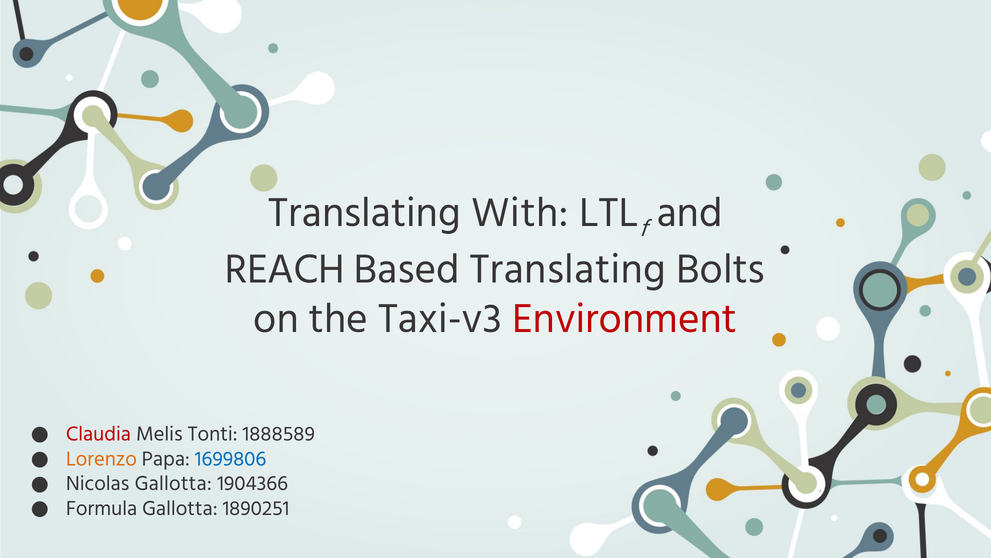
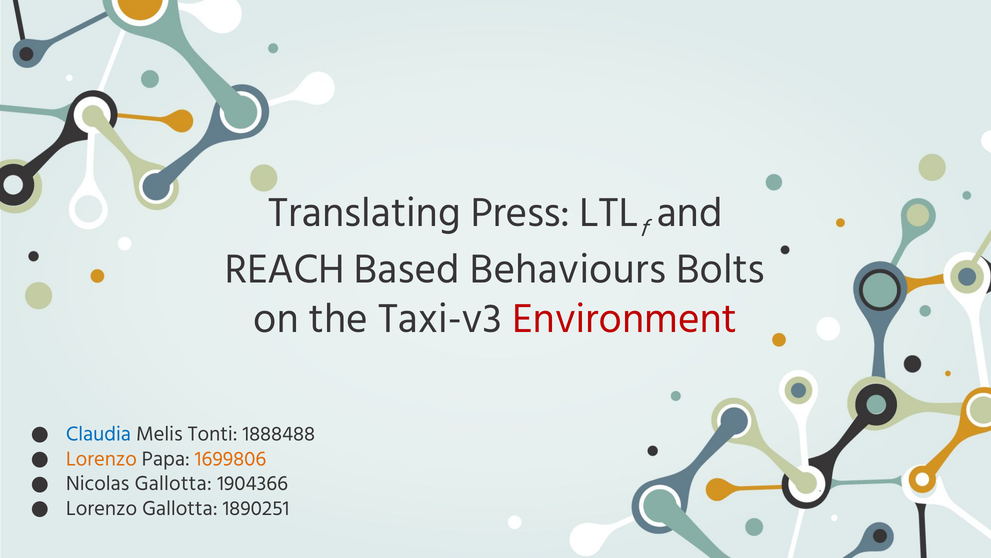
With: With -> Press
Based Translating: Translating -> Behaviours
Claudia colour: red -> blue
1888589: 1888589 -> 1888488
1699806 colour: blue -> orange
Formula at (102, 508): Formula -> Lorenzo
